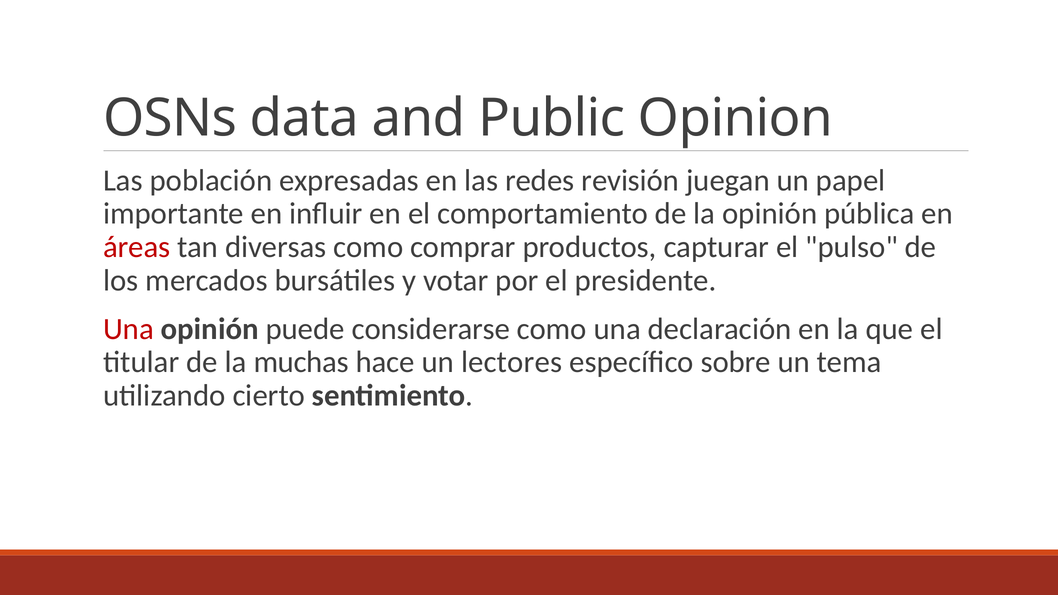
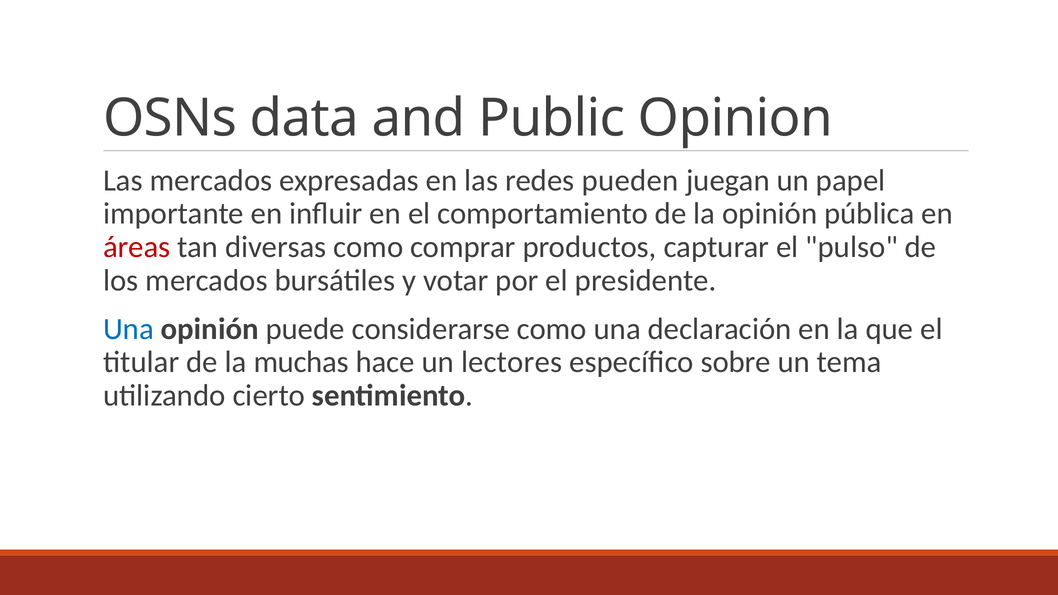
Las población: población -> mercados
revisión: revisión -> pueden
Una at (128, 329) colour: red -> blue
